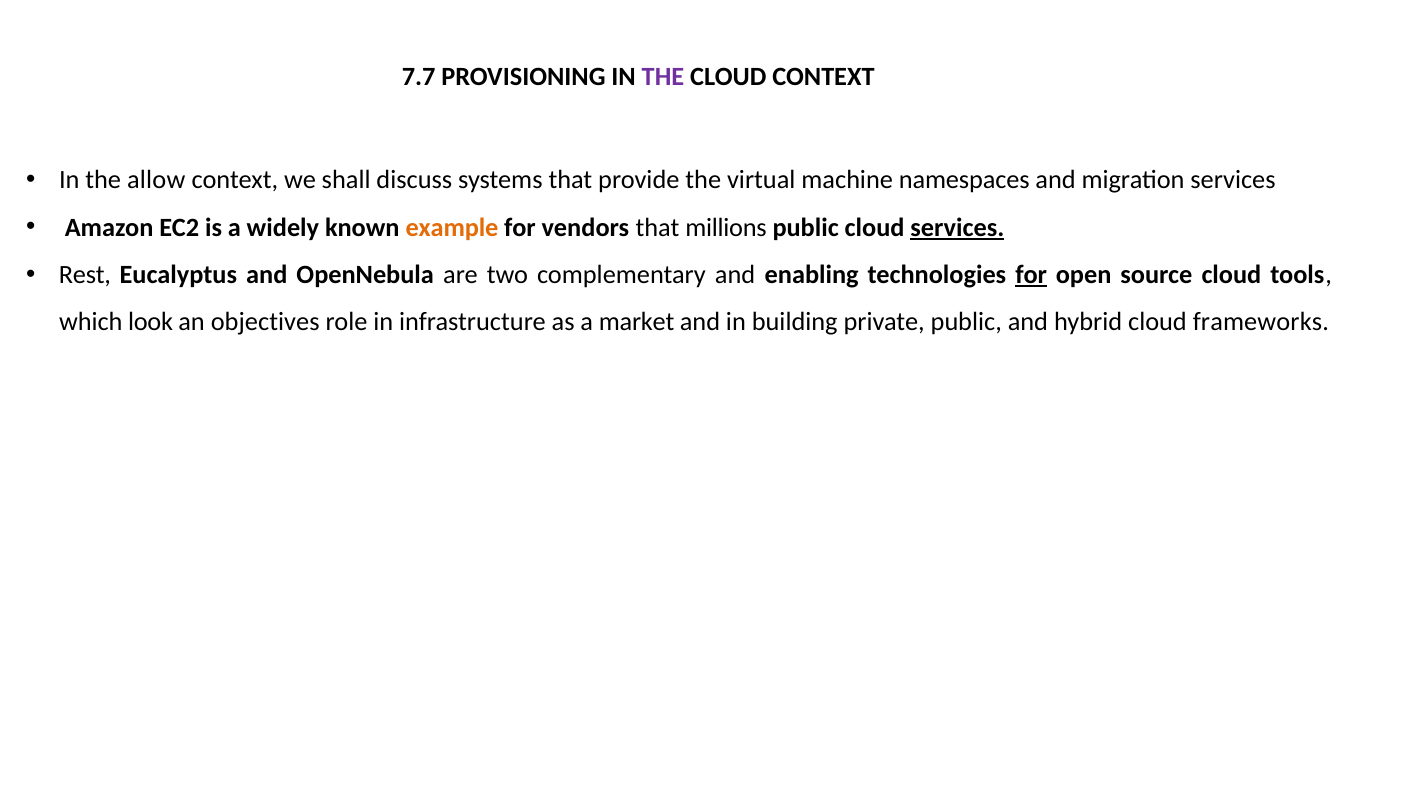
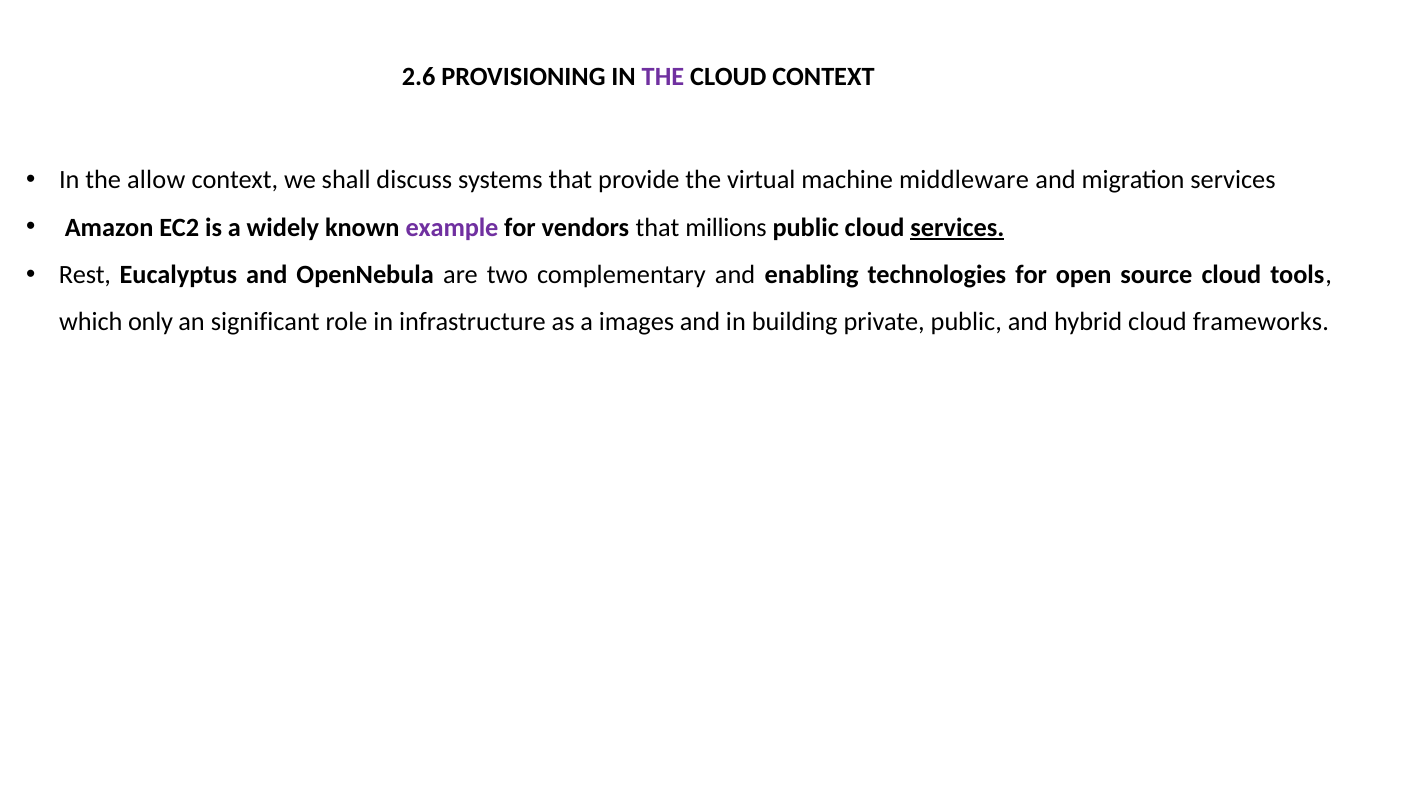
7.7: 7.7 -> 2.6
namespaces: namespaces -> middleware
example colour: orange -> purple
for at (1031, 275) underline: present -> none
look: look -> only
objectives: objectives -> significant
market: market -> images
